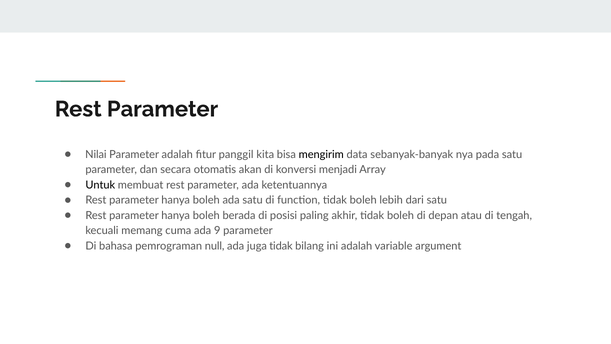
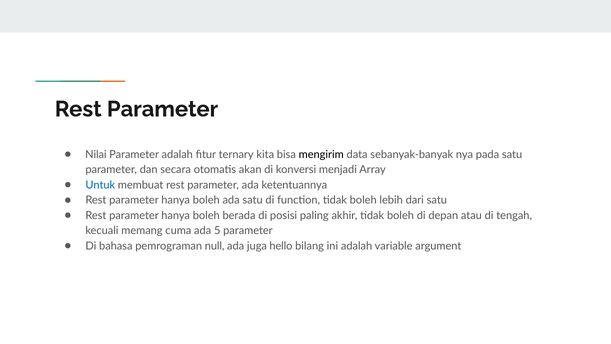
panggil: panggil -> ternary
Untuk colour: black -> blue
9: 9 -> 5
juga tidak: tidak -> hello
